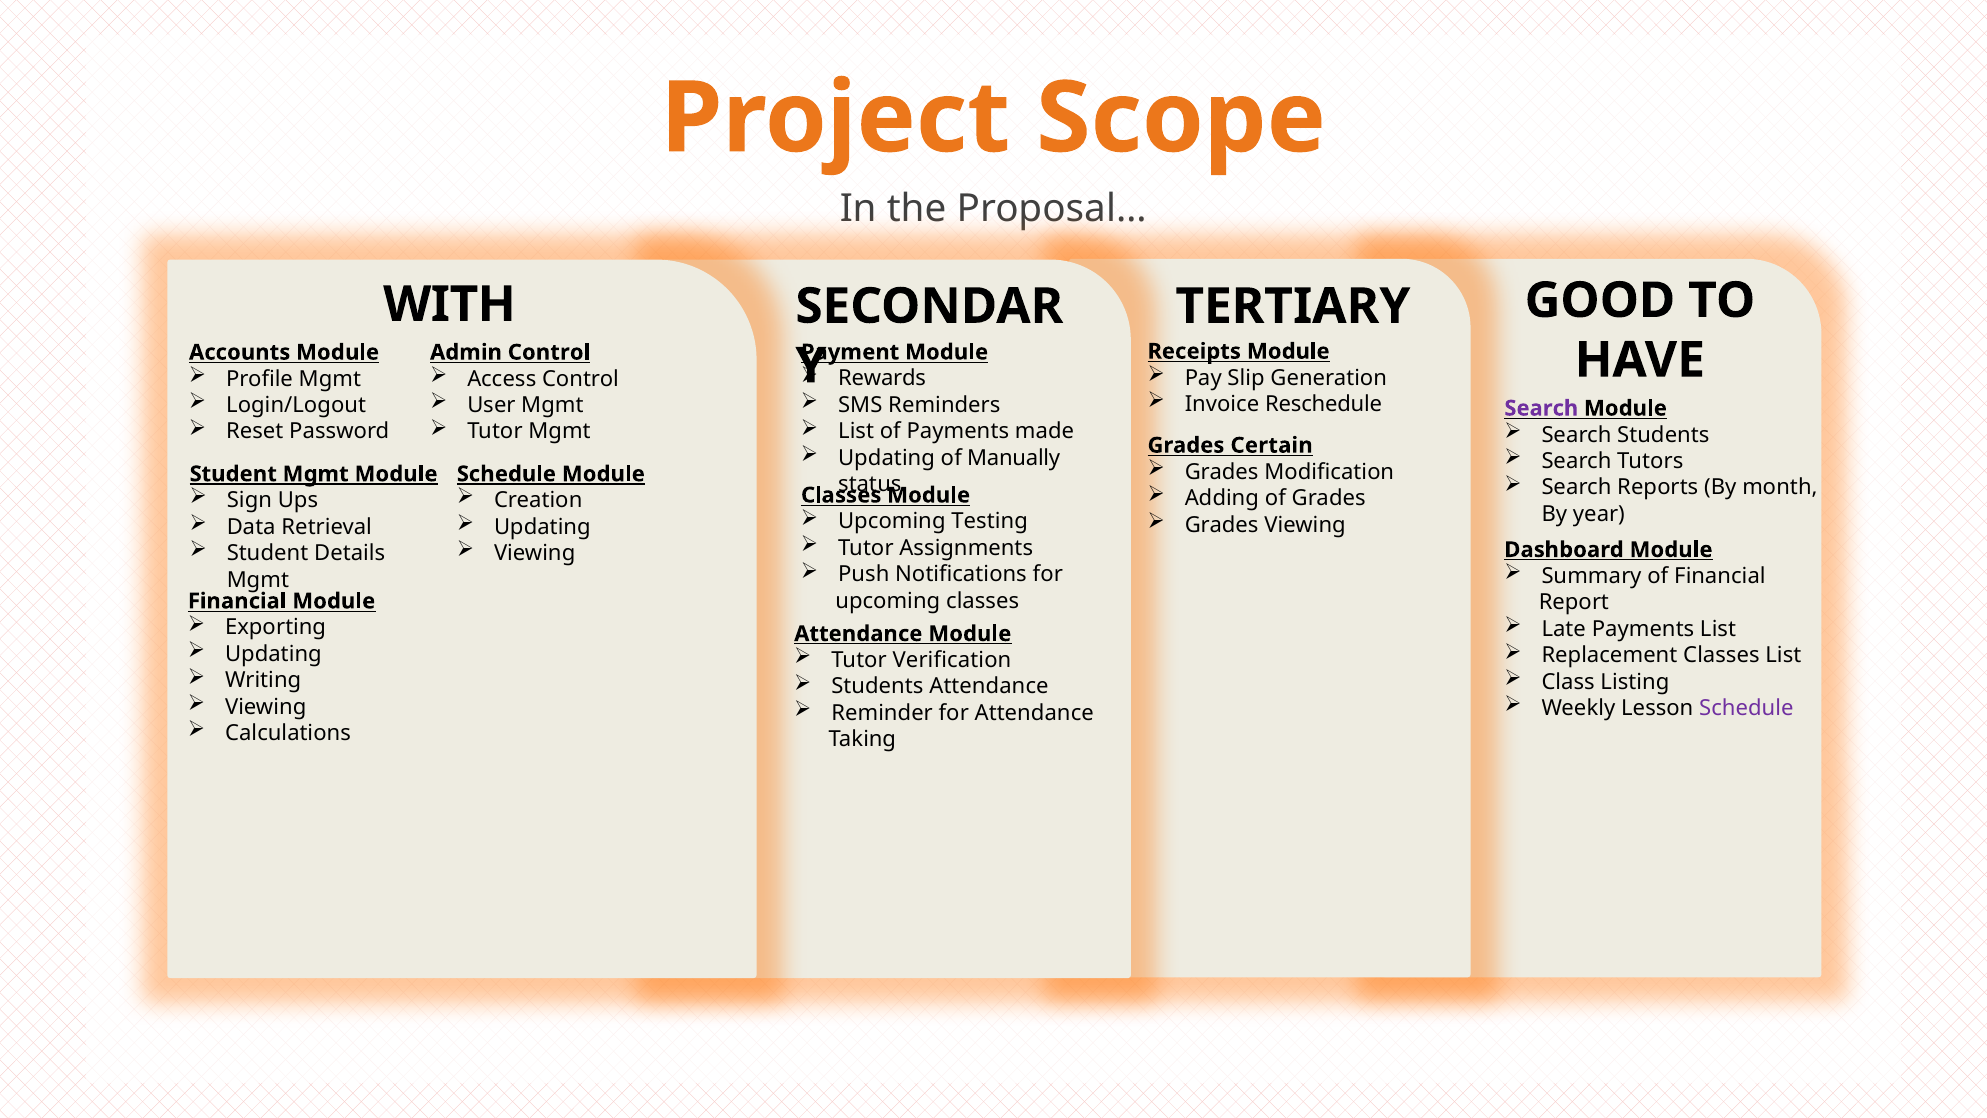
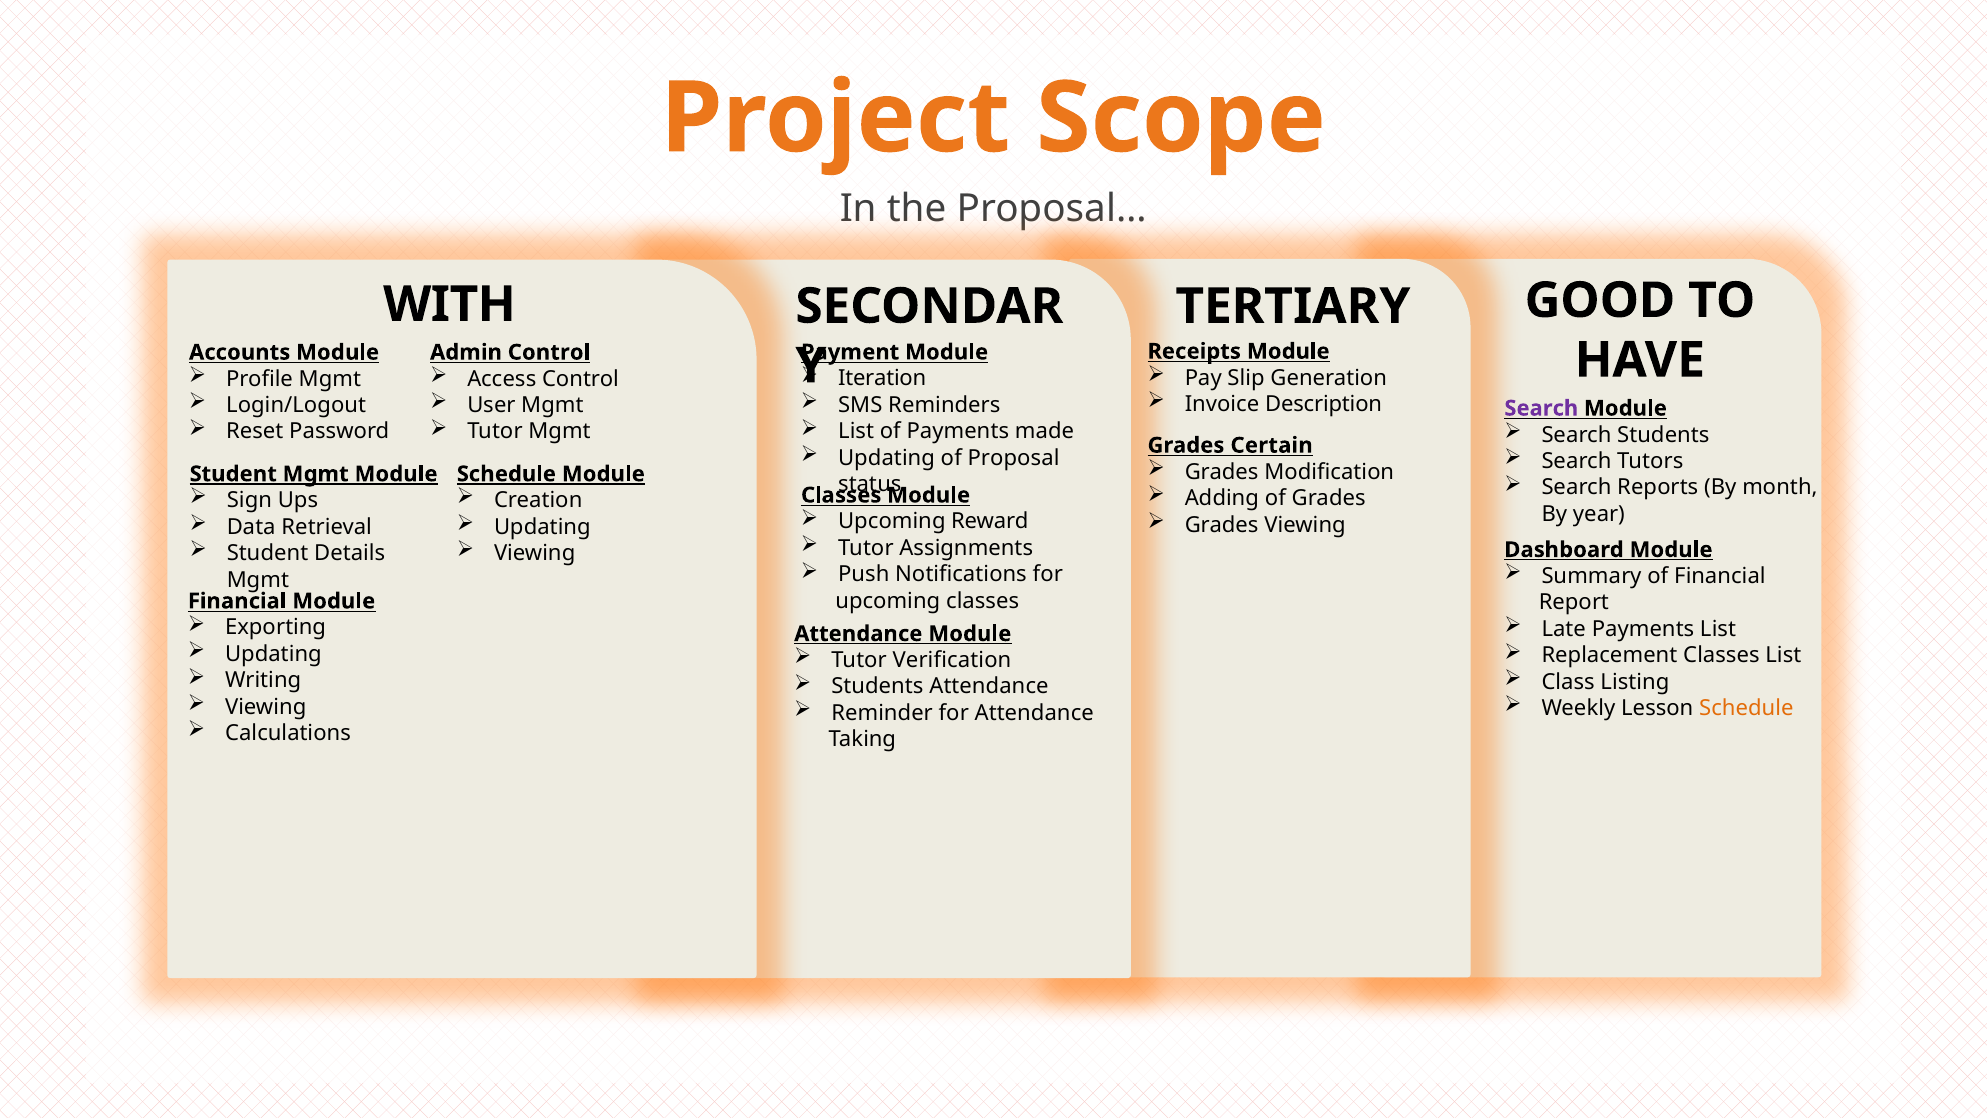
Rewards: Rewards -> Iteration
Reschedule: Reschedule -> Description
Manually: Manually -> Proposal
Testing: Testing -> Reward
Schedule at (1746, 708) colour: purple -> orange
